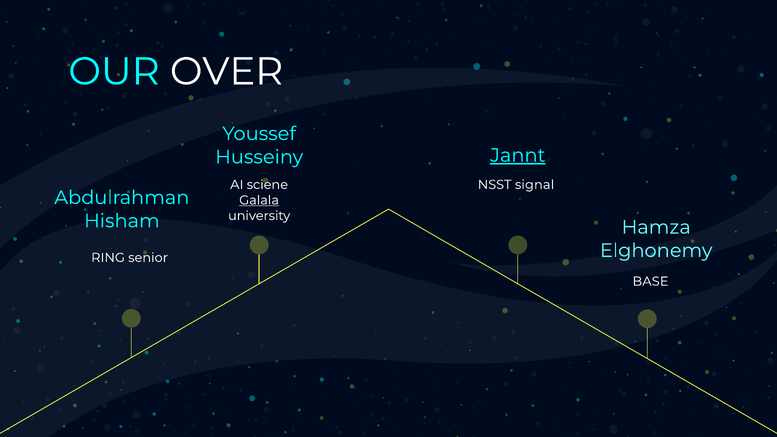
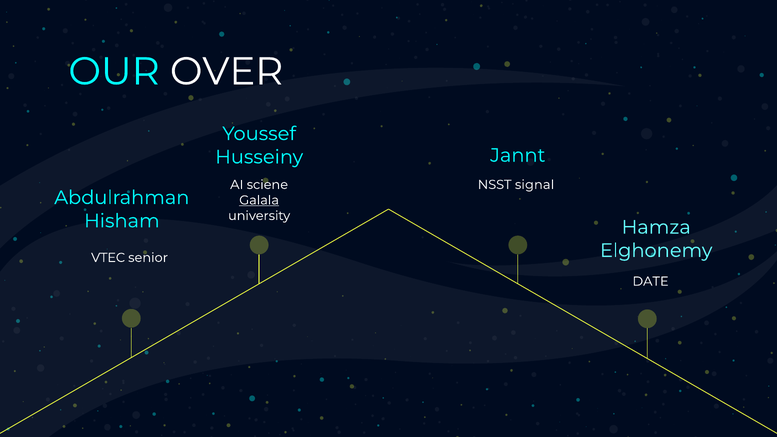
Jannt underline: present -> none
RING: RING -> VTEC
BASE: BASE -> DATE
